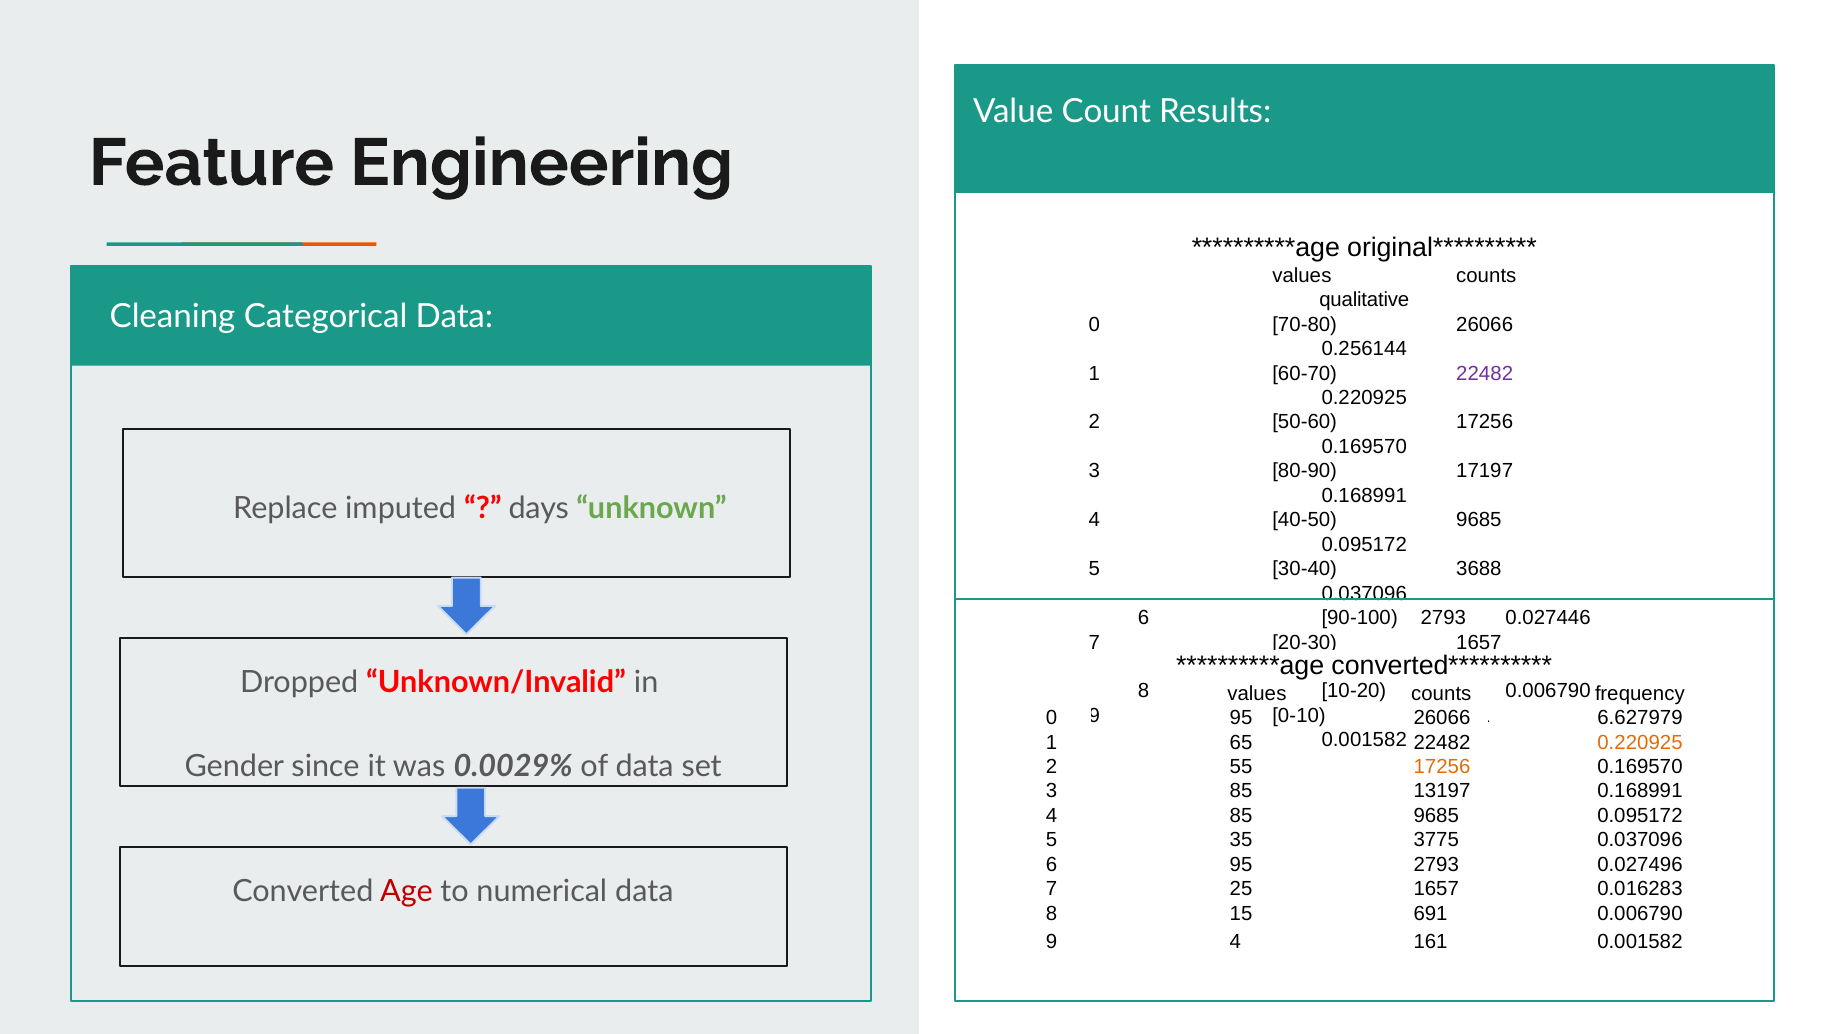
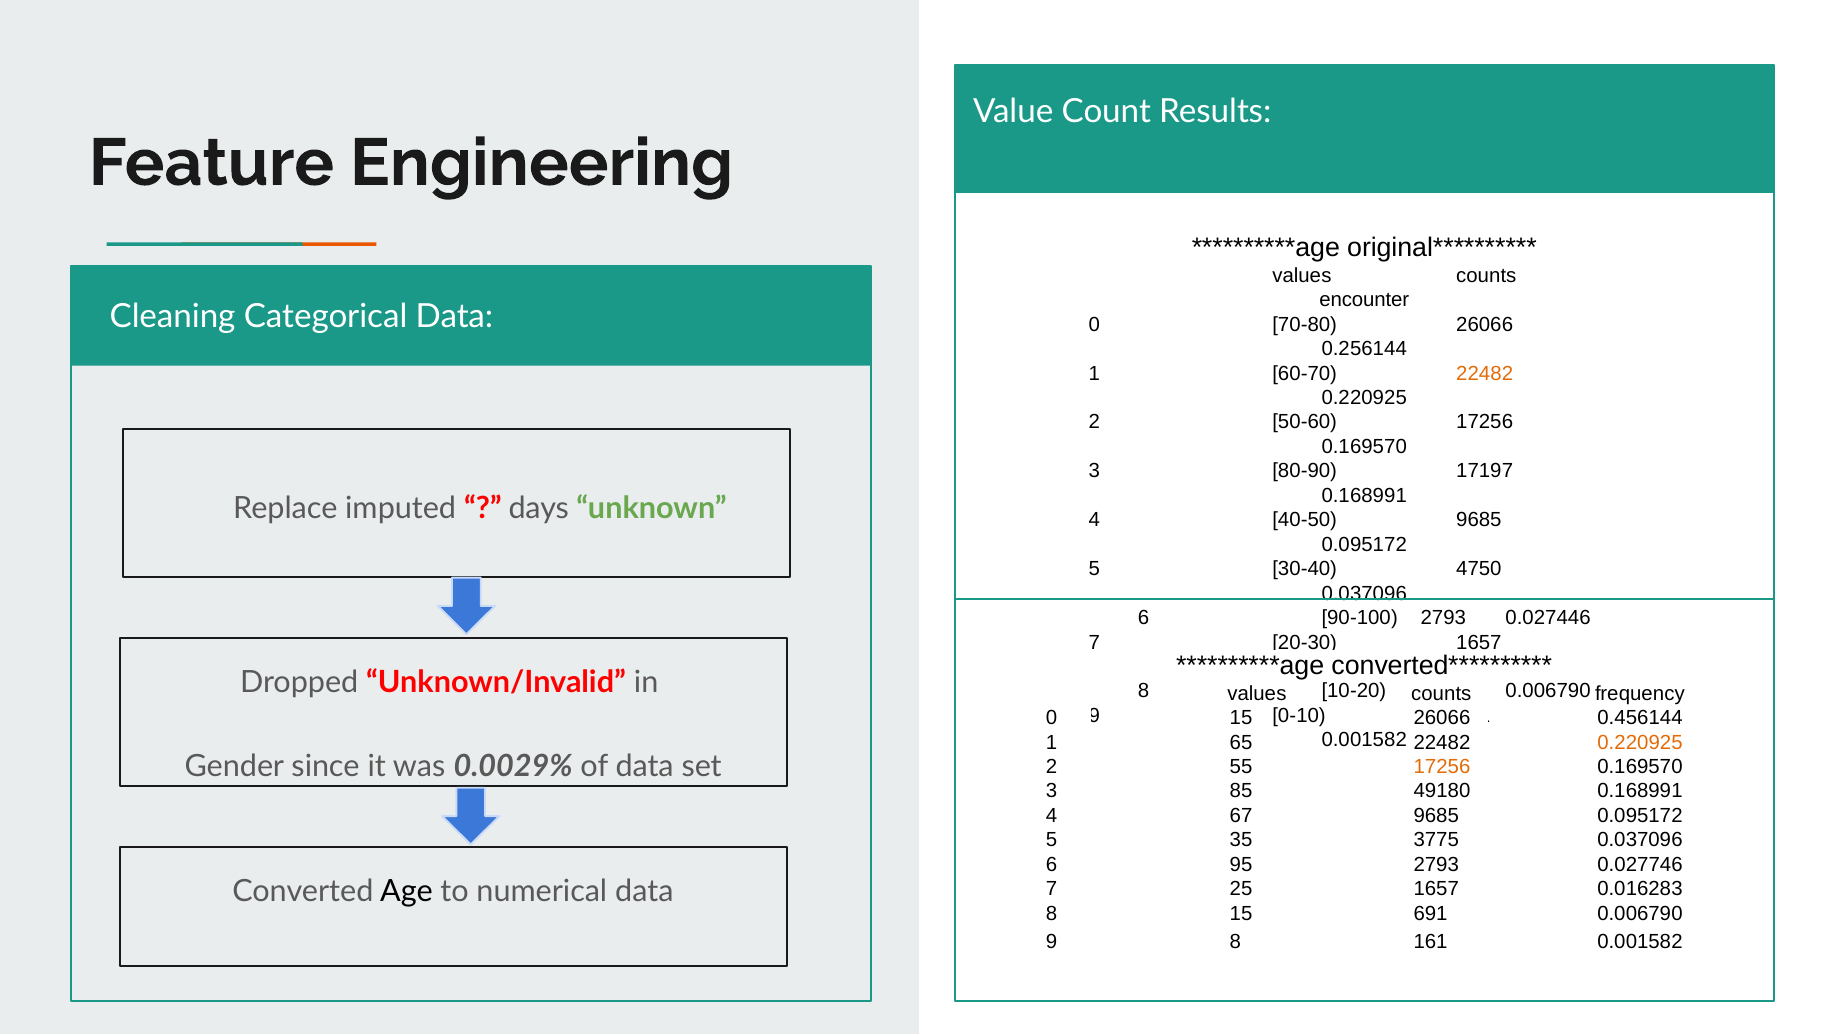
qualitative: qualitative -> encounter
22482 at (1485, 373) colour: purple -> orange
3688: 3688 -> 4750
0 95: 95 -> 15
6.627979: 6.627979 -> 0.456144
13197: 13197 -> 49180
4 85: 85 -> 67
0.027496: 0.027496 -> 0.027746
Age colour: red -> black
9 4: 4 -> 8
